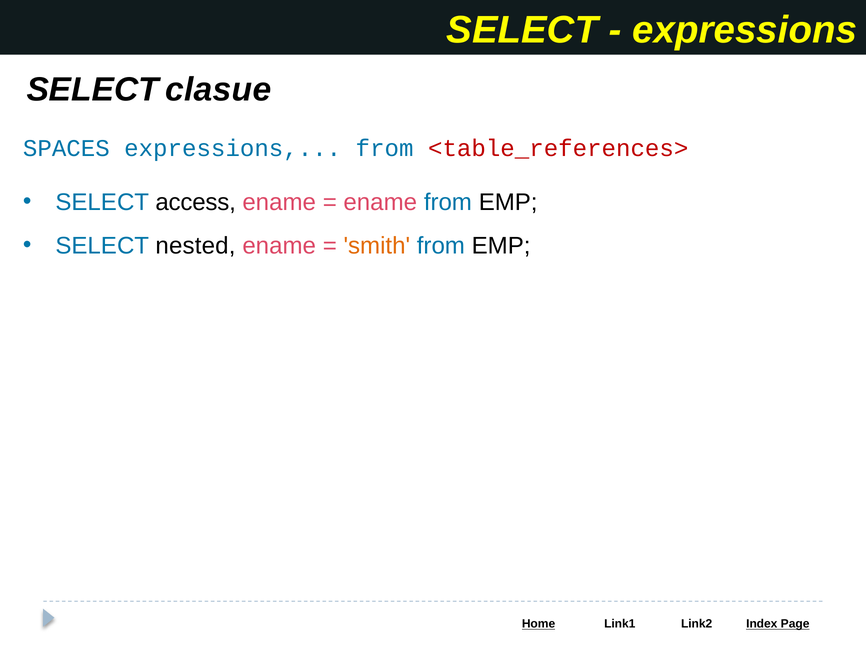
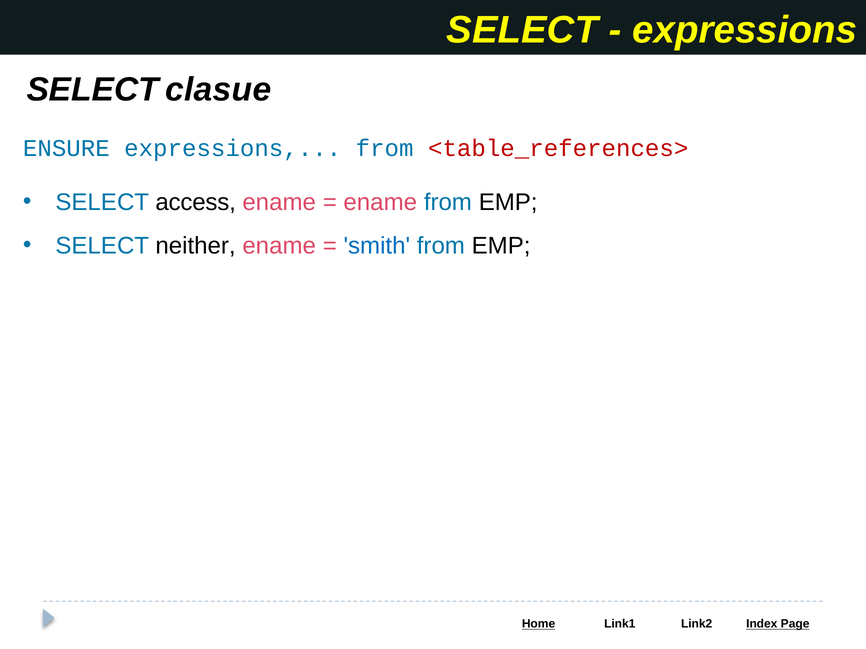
SPACES: SPACES -> ENSURE
nested: nested -> neither
smith colour: orange -> blue
